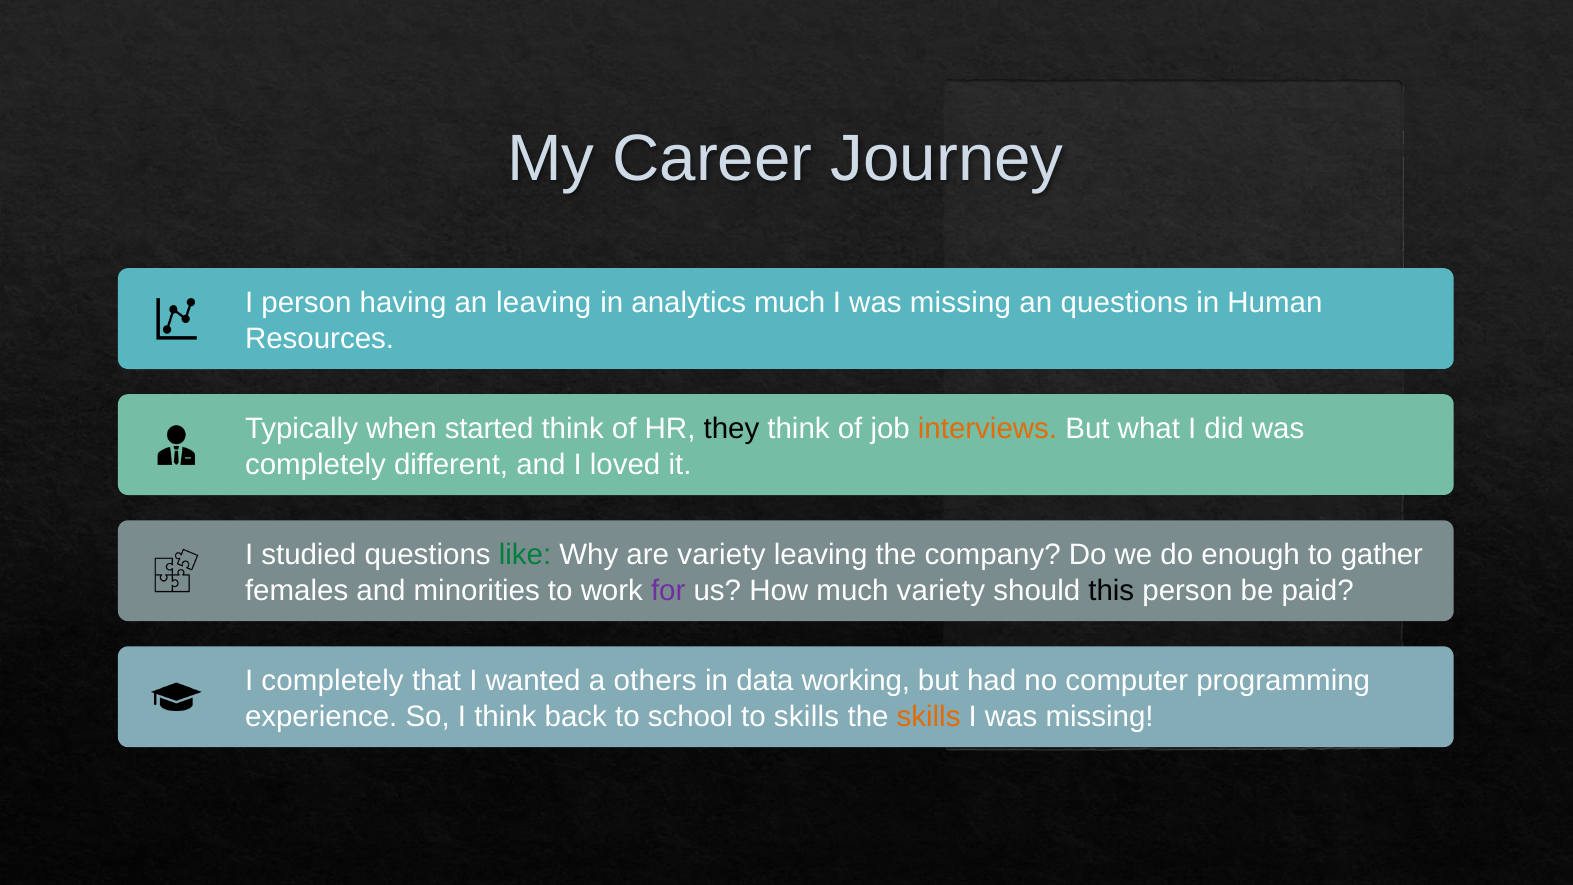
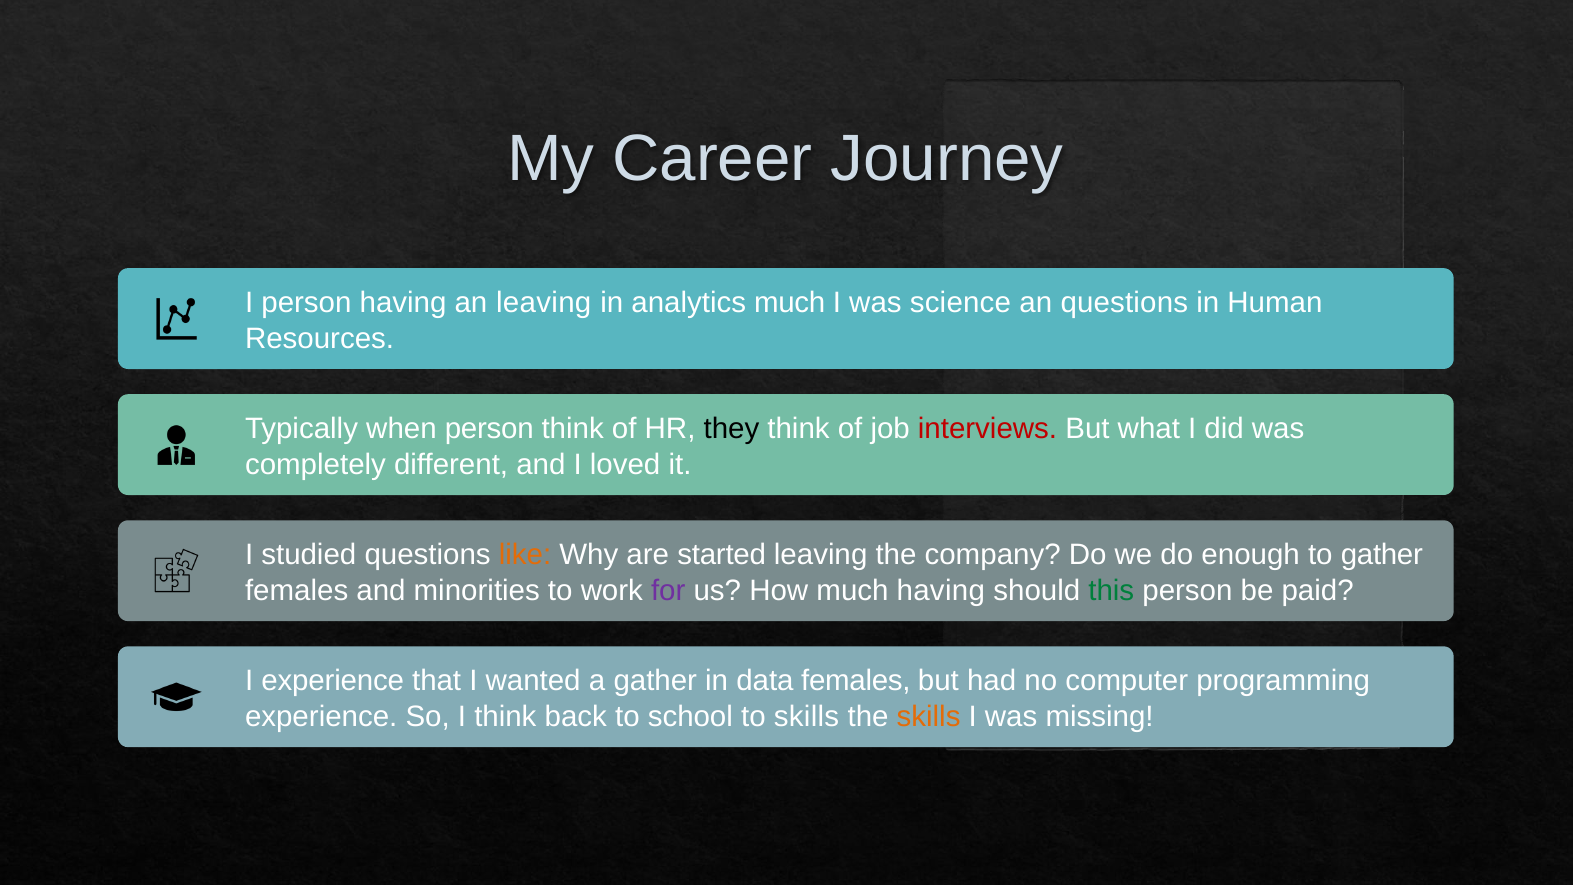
missing at (960, 303): missing -> science
when started: started -> person
interviews colour: orange -> red
like colour: green -> orange
are variety: variety -> started
much variety: variety -> having
this colour: black -> green
I completely: completely -> experience
a others: others -> gather
data working: working -> females
